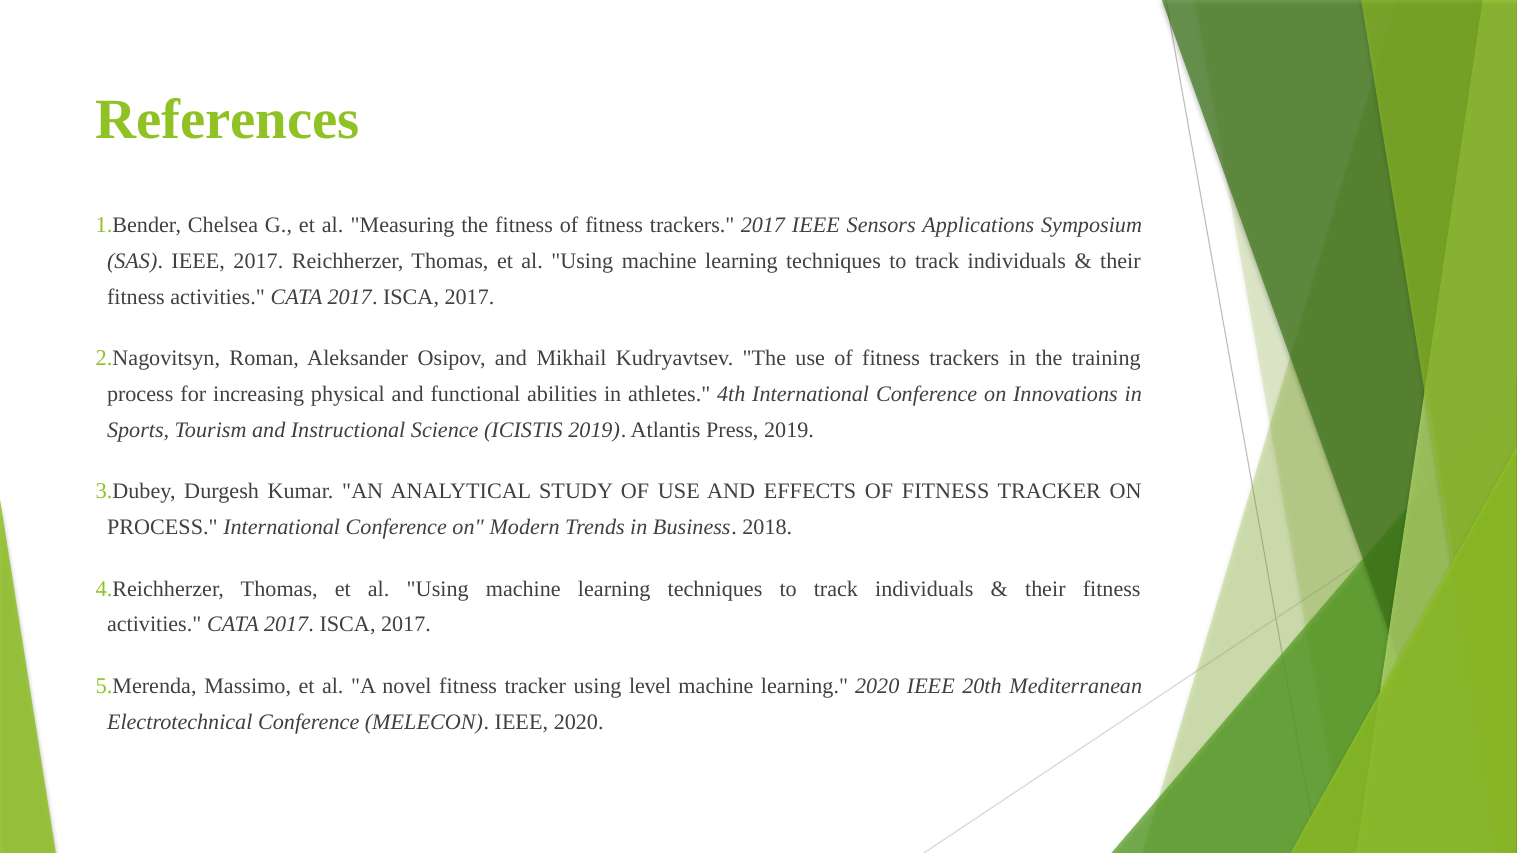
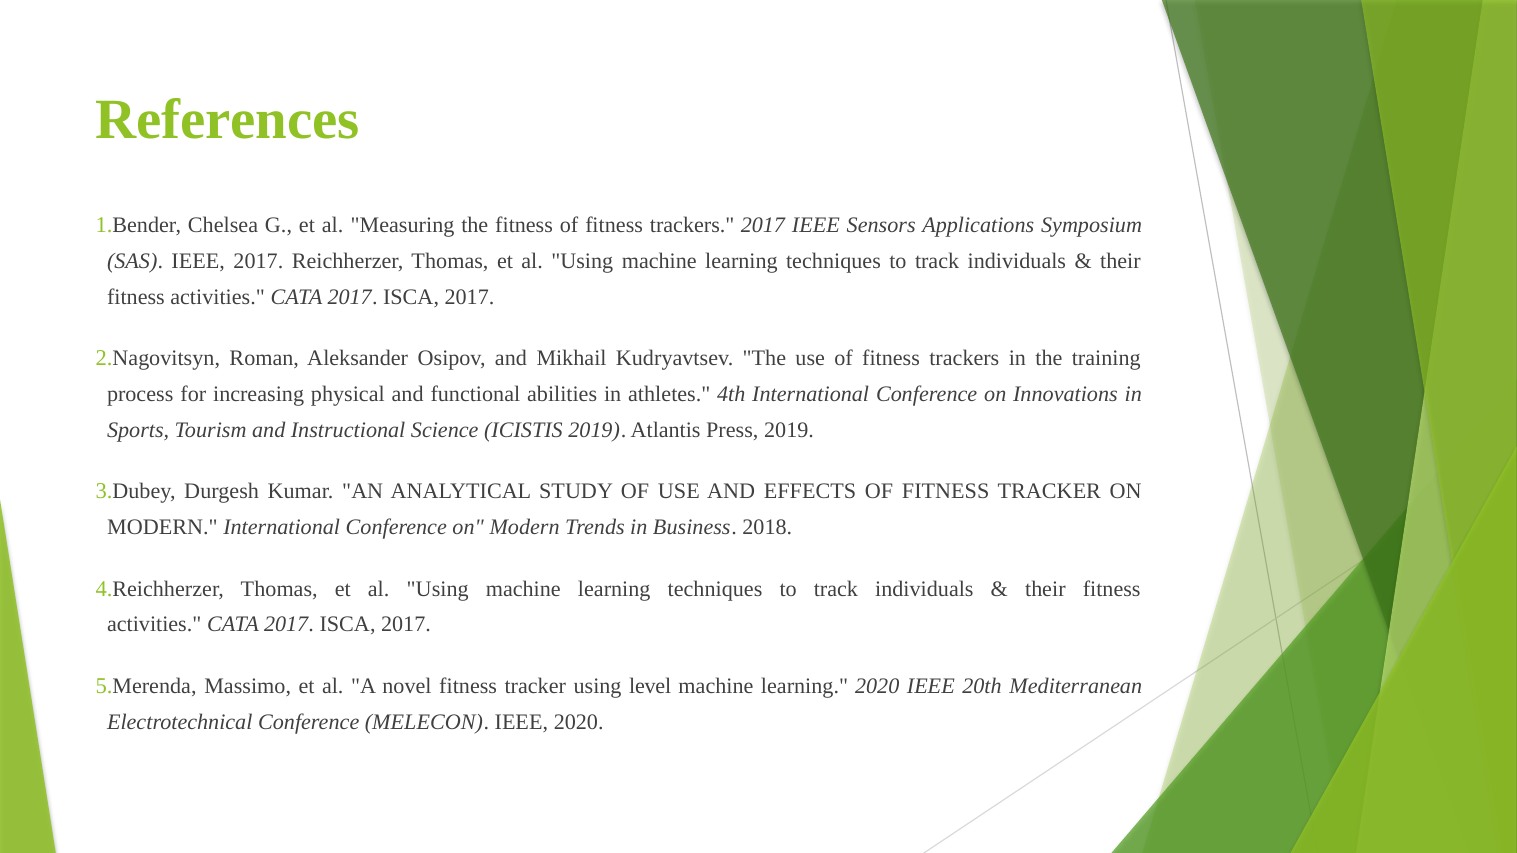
PROCESS at (162, 528): PROCESS -> MODERN
